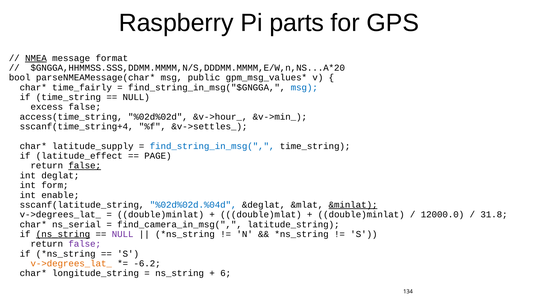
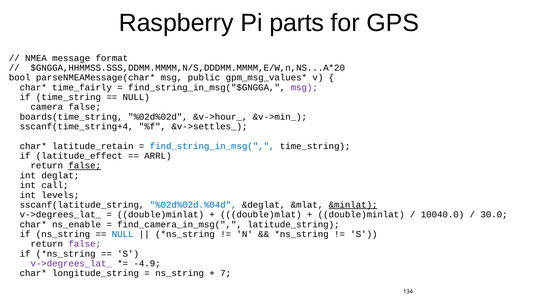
NMEA underline: present -> none
msg at (304, 87) colour: blue -> purple
excess: excess -> camera
access(time_string: access(time_string -> boards(time_string
latitude_supply: latitude_supply -> latitude_retain
PAGE: PAGE -> ARRL
form: form -> call
enable: enable -> levels
12000.0: 12000.0 -> 10040.0
31.8: 31.8 -> 30.0
ns_serial: ns_serial -> ns_enable
ns_string at (63, 234) underline: present -> none
NULL at (123, 234) colour: purple -> blue
v->degrees_lat_ at (71, 263) colour: orange -> purple
-6.2: -6.2 -> -4.9
6: 6 -> 7
